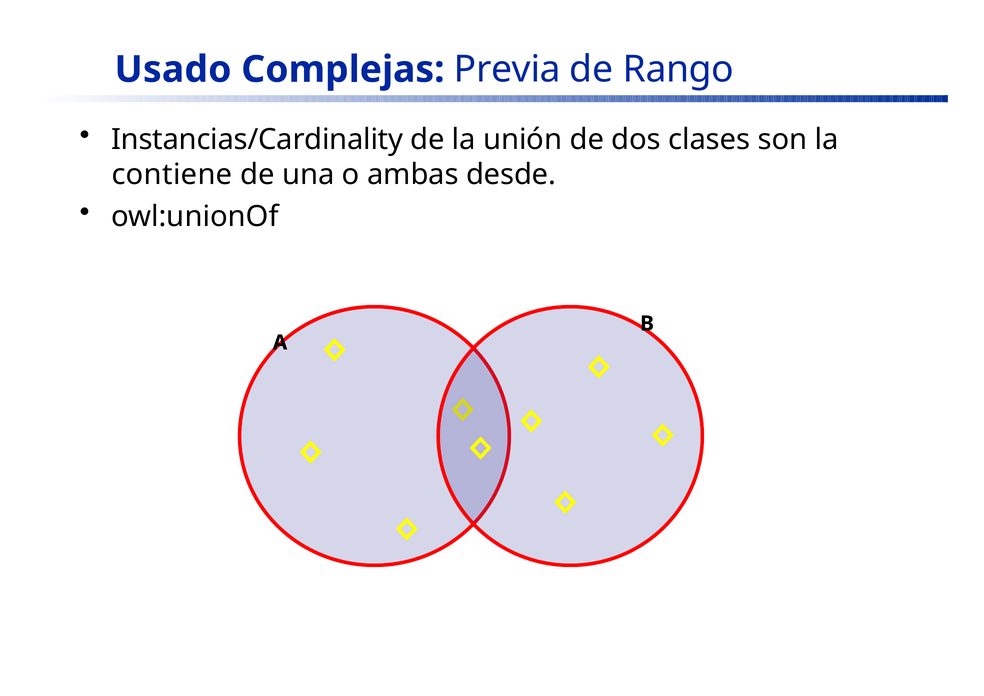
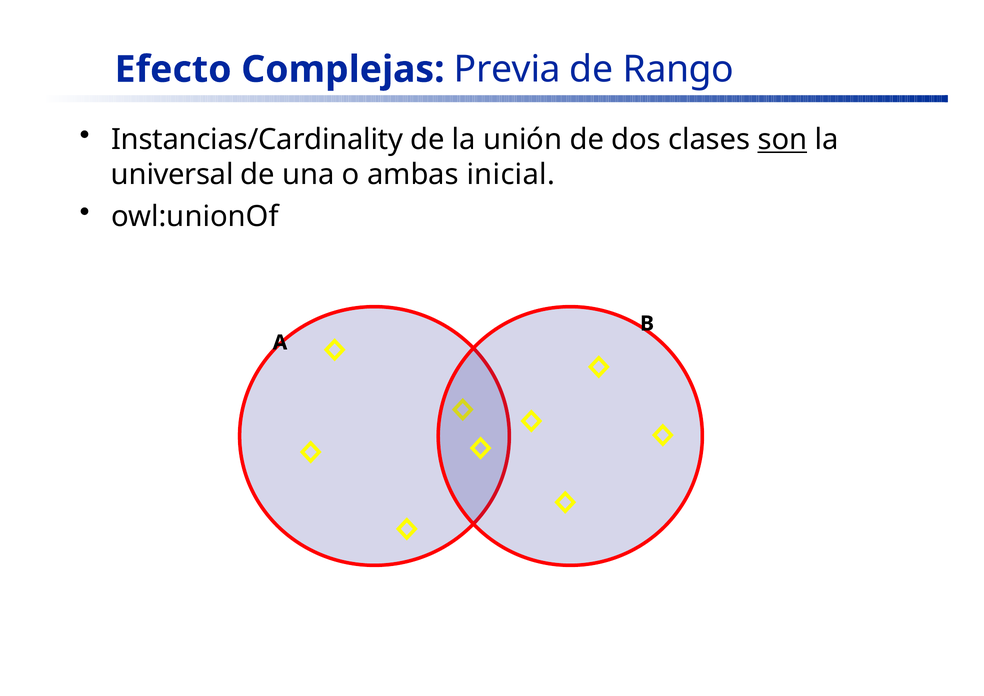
Usado: Usado -> Efecto
son underline: none -> present
contiene: contiene -> universal
desde: desde -> inicial
